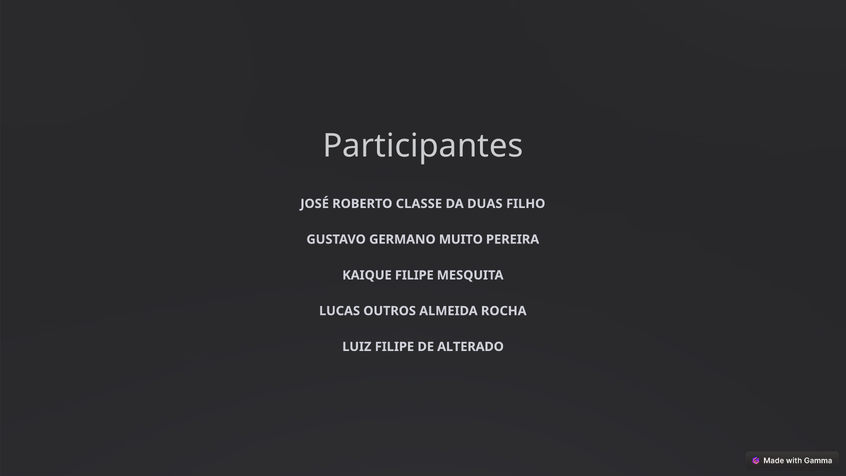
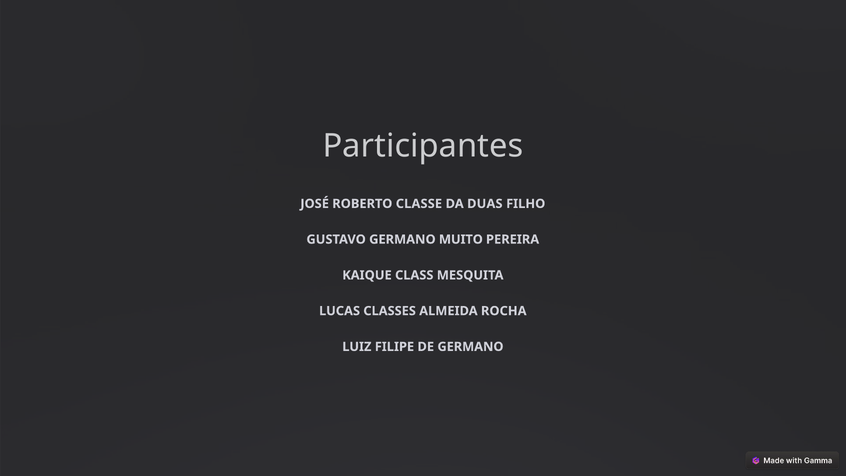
KAIQUE FILIPE: FILIPE -> CLASS
OUTROS: OUTROS -> CLASSES
DE ALTERADO: ALTERADO -> GERMANO
